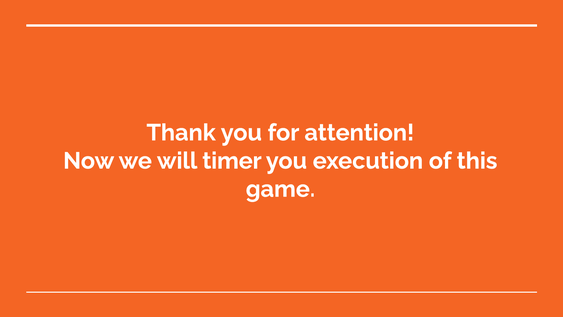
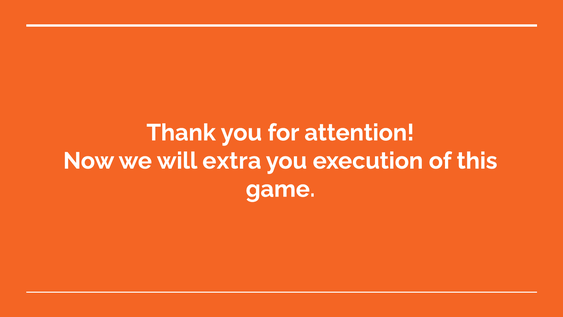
timer: timer -> extra
